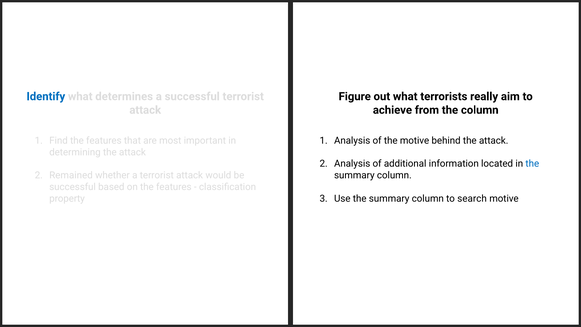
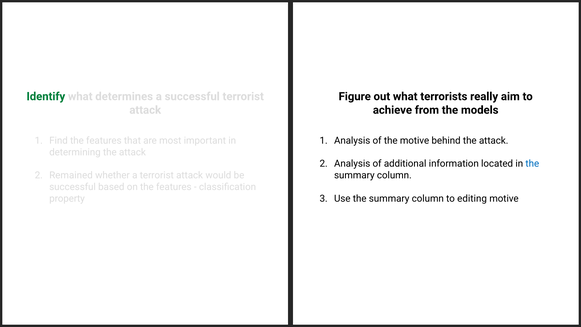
Identify colour: blue -> green
the column: column -> models
search: search -> editing
